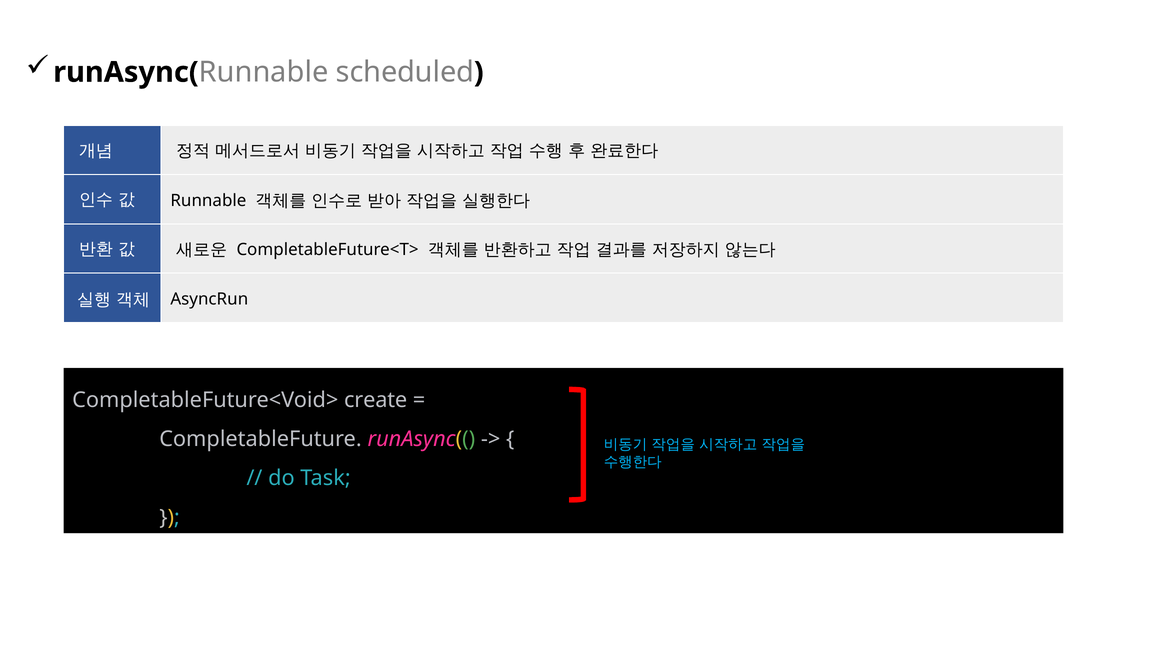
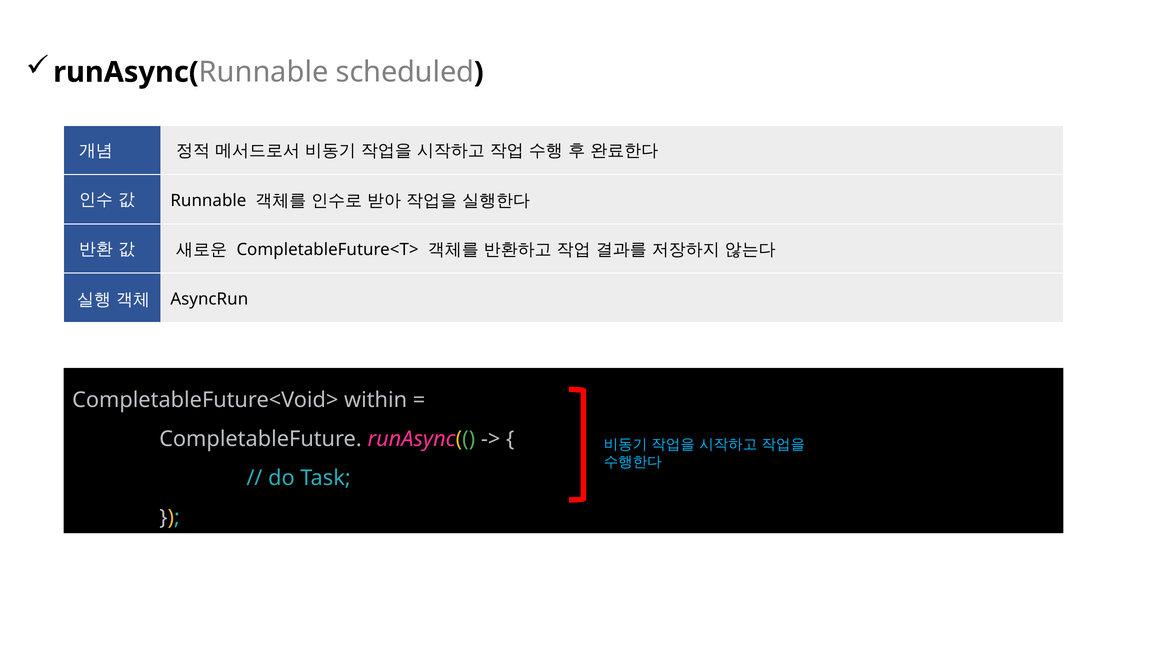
create: create -> within
